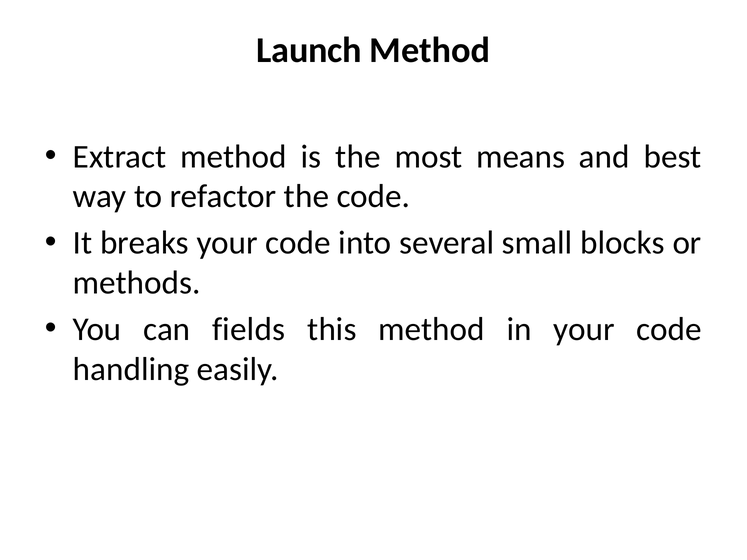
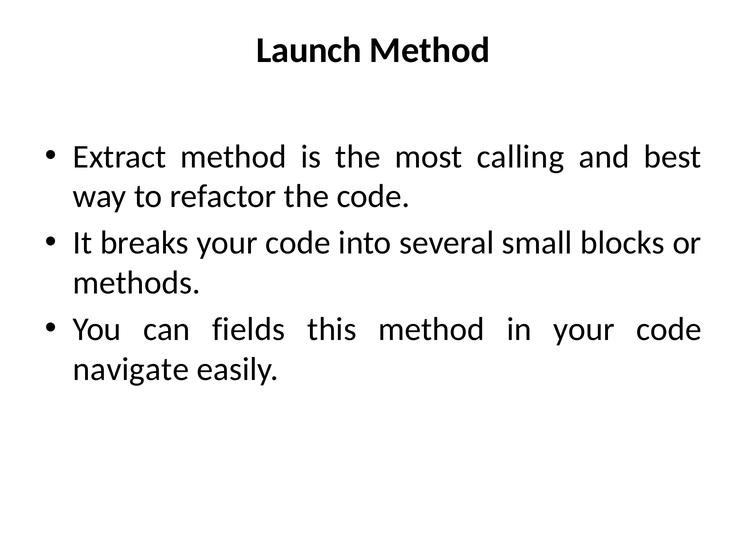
means: means -> calling
handling: handling -> navigate
